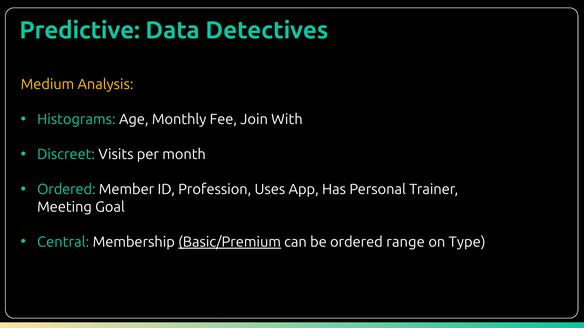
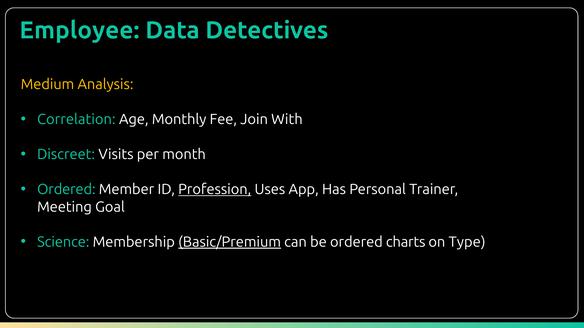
Predictive: Predictive -> Employee
Histograms: Histograms -> Correlation
Profession underline: none -> present
Central: Central -> Science
range: range -> charts
